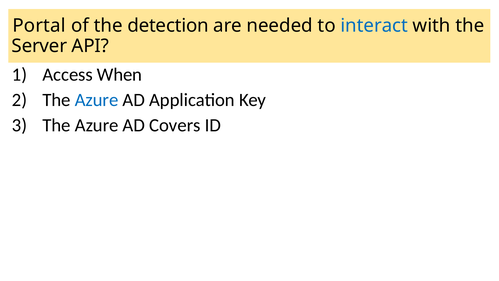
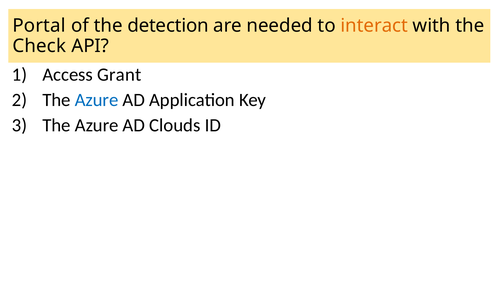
interact colour: blue -> orange
Server: Server -> Check
When: When -> Grant
Covers: Covers -> Clouds
